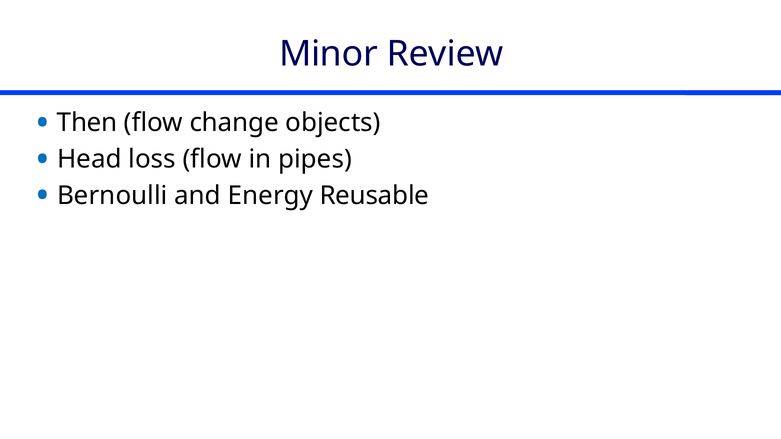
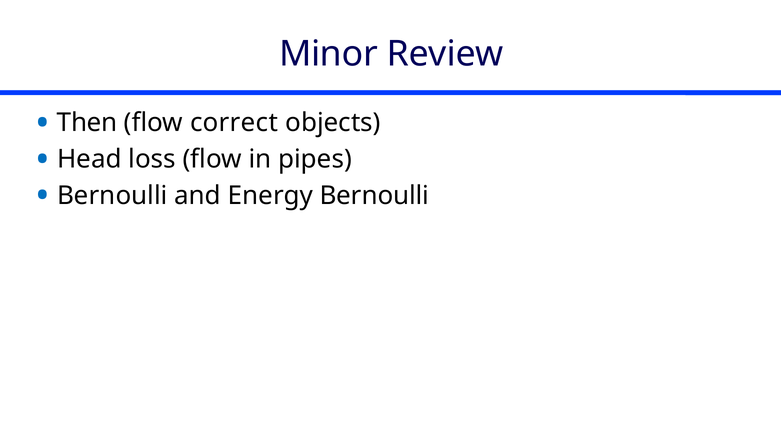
change: change -> correct
Energy Reusable: Reusable -> Bernoulli
